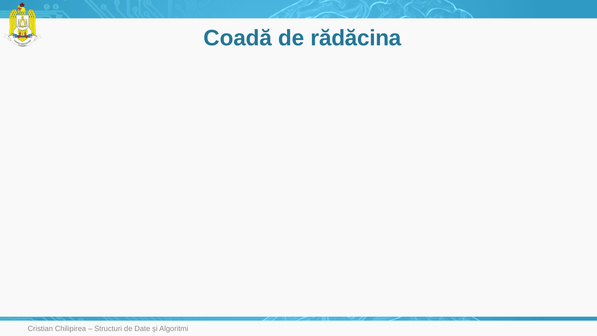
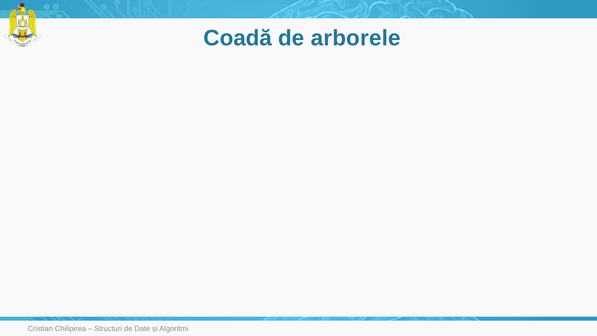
rădăcina: rădăcina -> arborele
